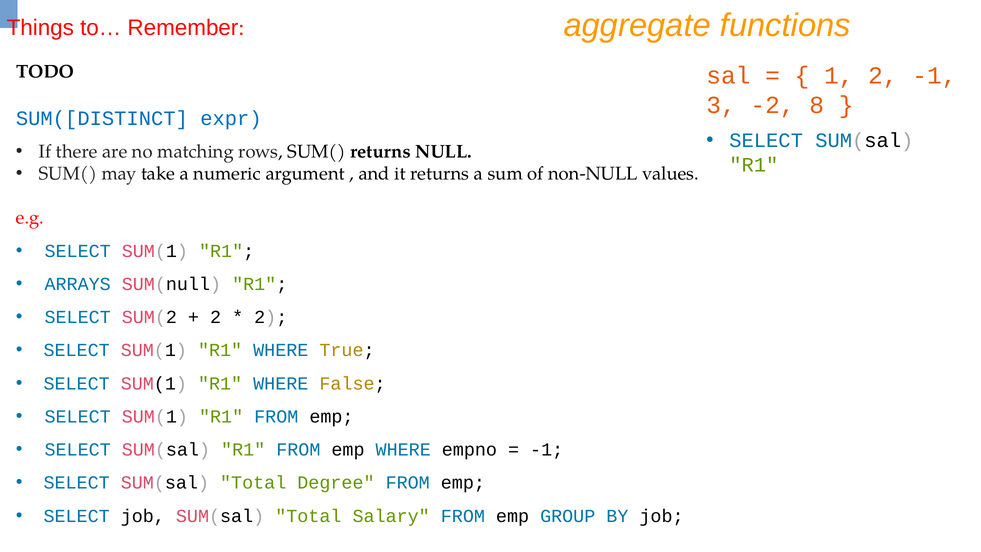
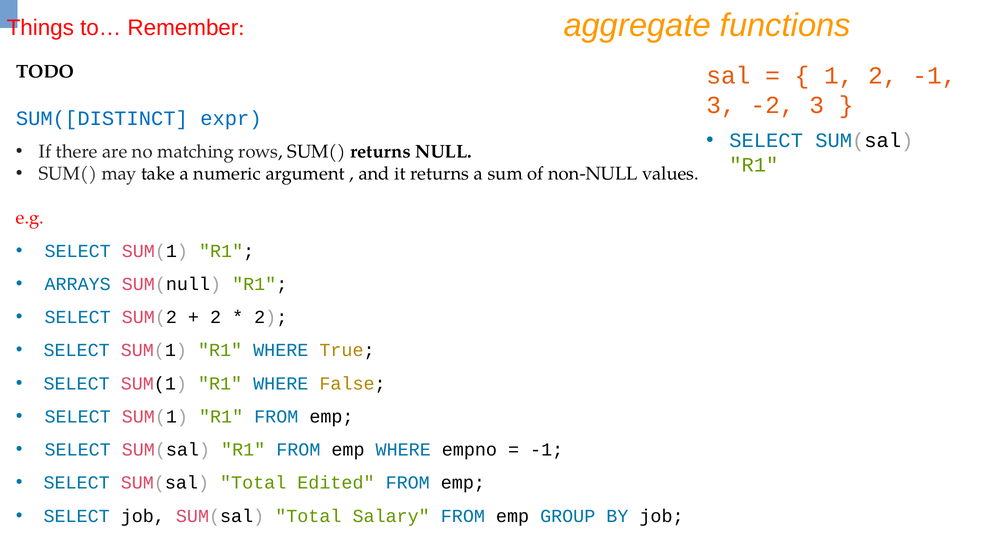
-2 8: 8 -> 3
Degree: Degree -> Edited
